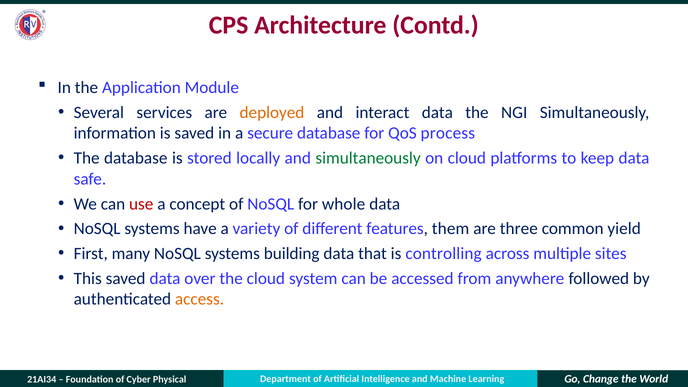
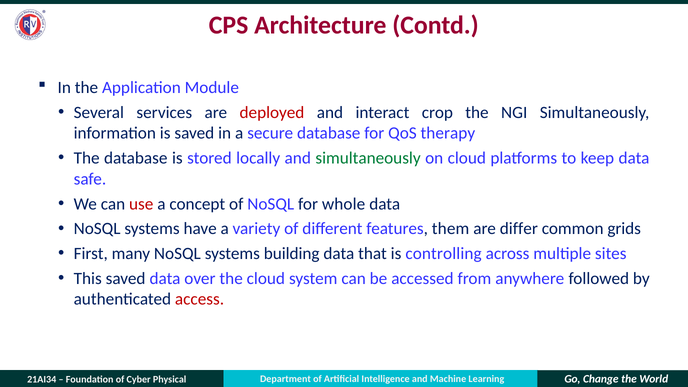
deployed colour: orange -> red
interact data: data -> crop
process: process -> therapy
three: three -> differ
yield: yield -> grids
access colour: orange -> red
